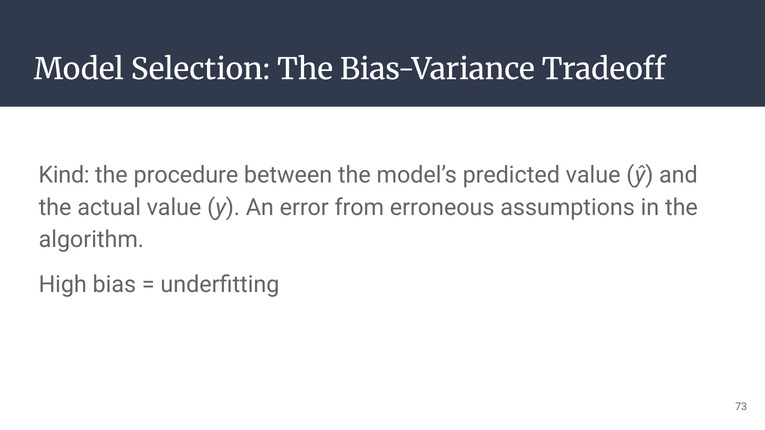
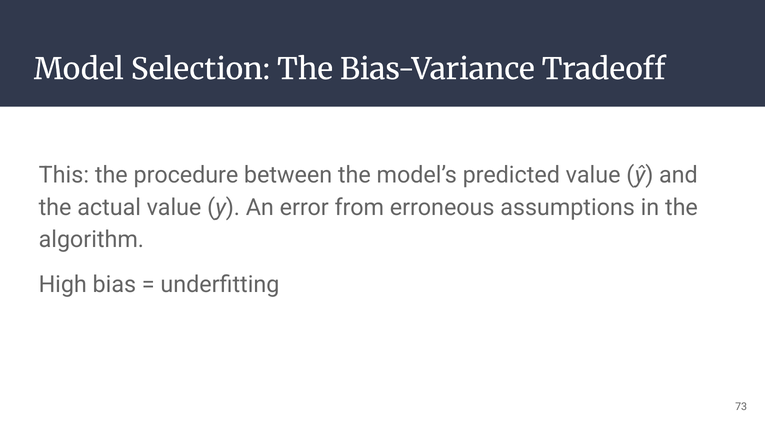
Kind: Kind -> This
